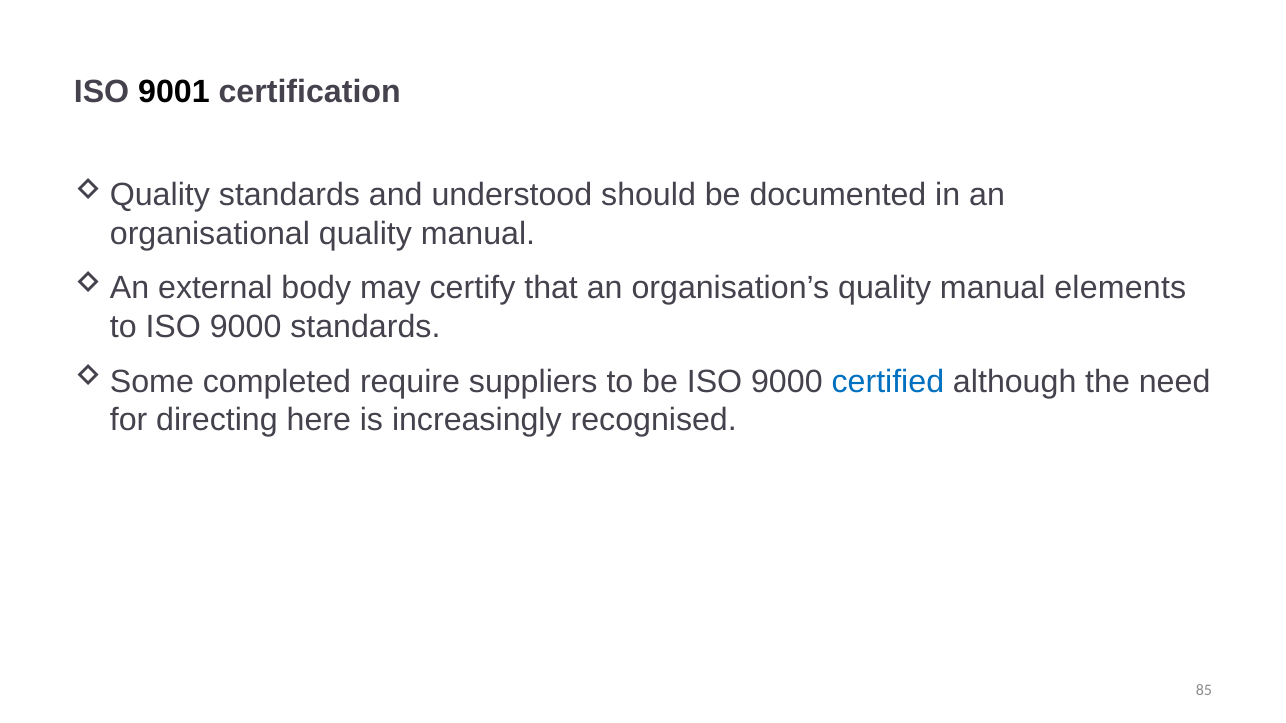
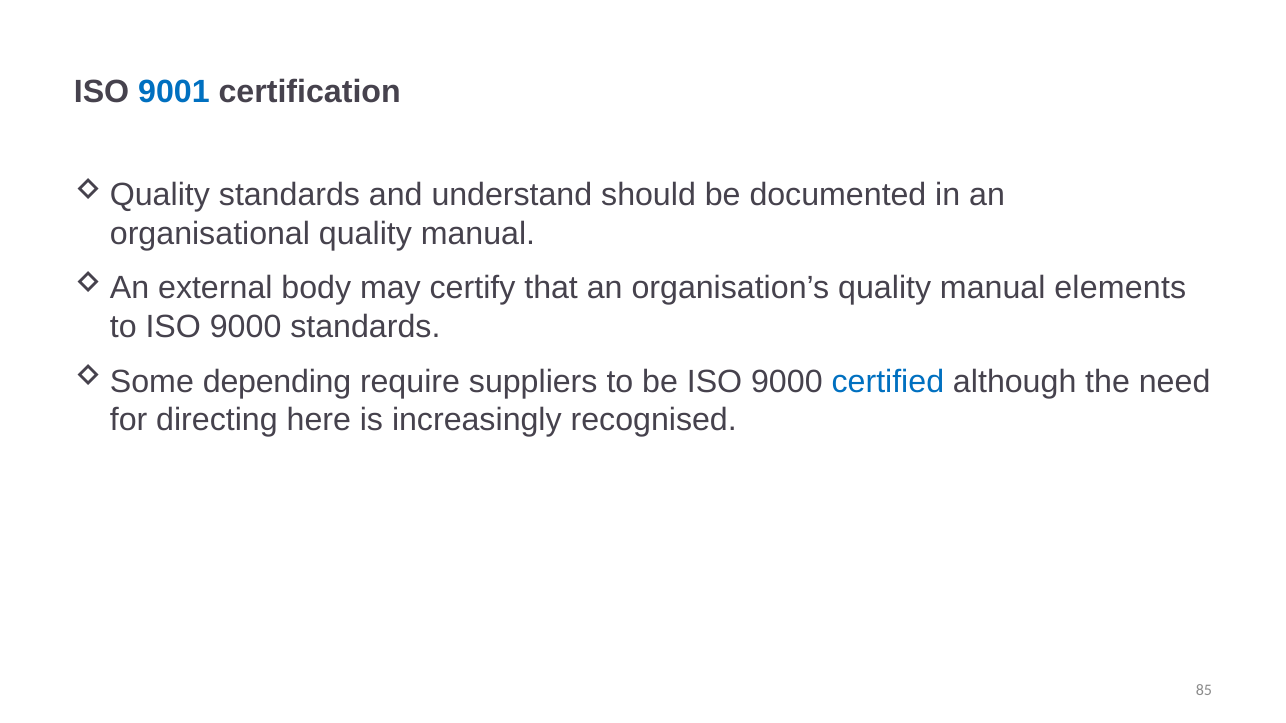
9001 colour: black -> blue
understood: understood -> understand
completed: completed -> depending
